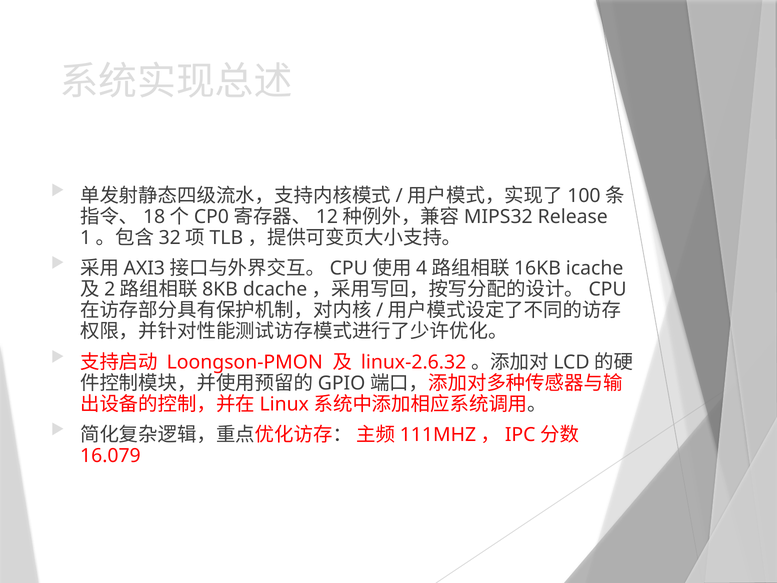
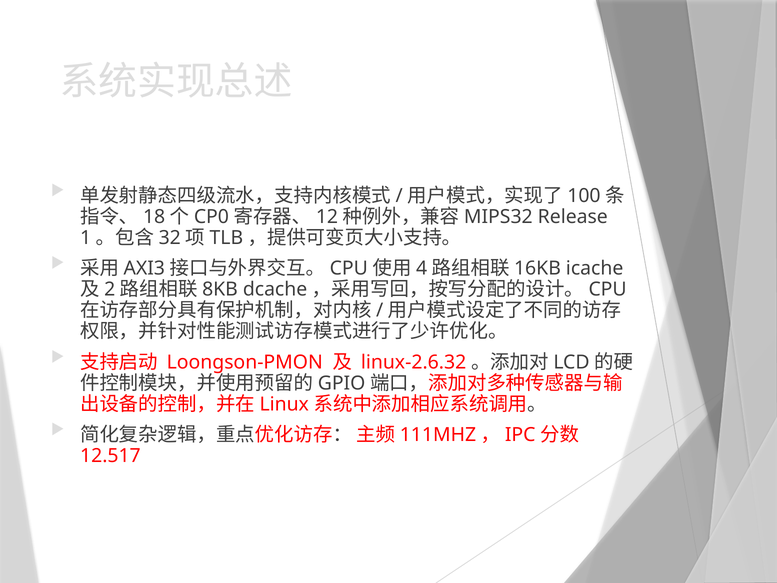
16.079: 16.079 -> 12.517
